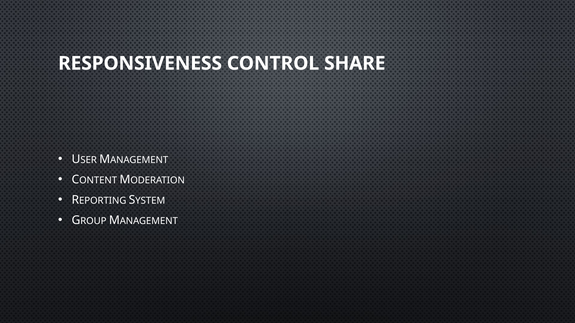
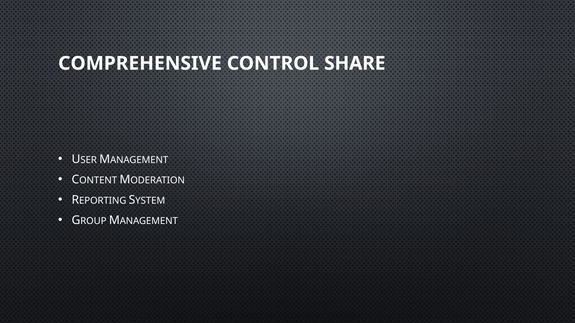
RESPONSIVENESS: RESPONSIVENESS -> COMPREHENSIVE
